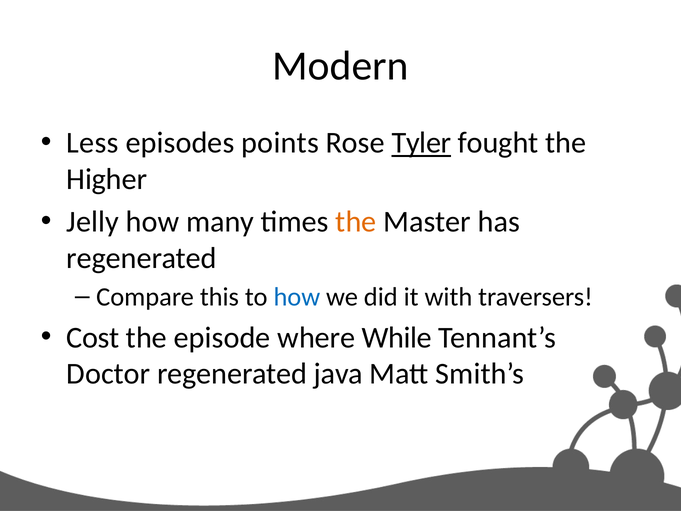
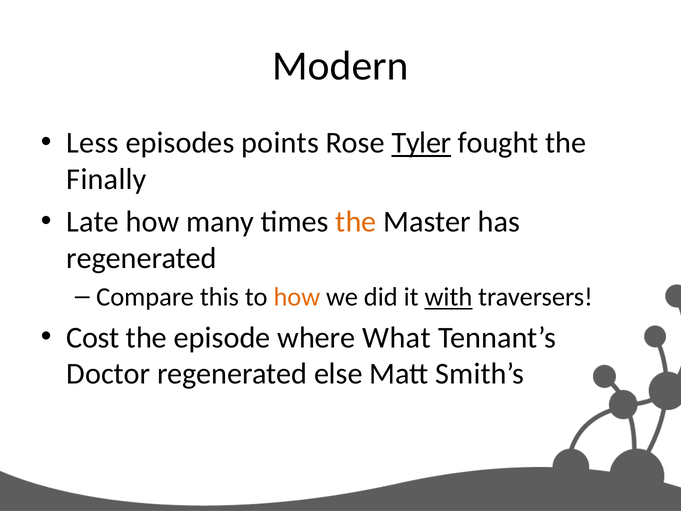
Higher: Higher -> Finally
Jelly: Jelly -> Late
how at (297, 297) colour: blue -> orange
with underline: none -> present
While: While -> What
java: java -> else
